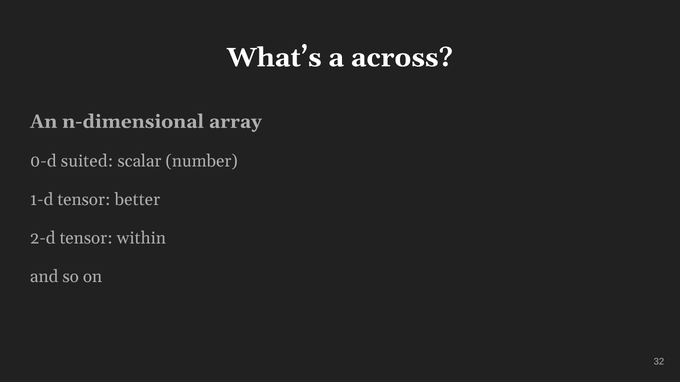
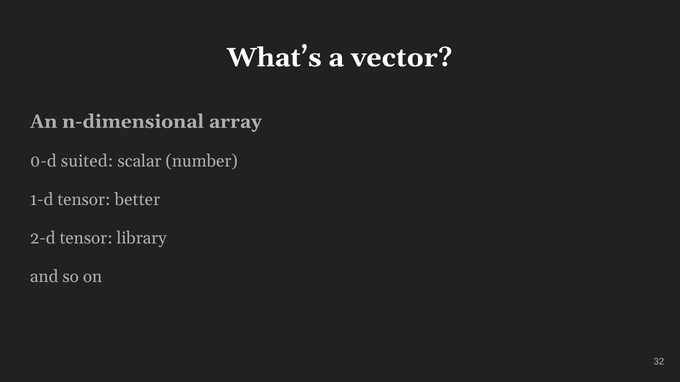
across: across -> vector
within: within -> library
